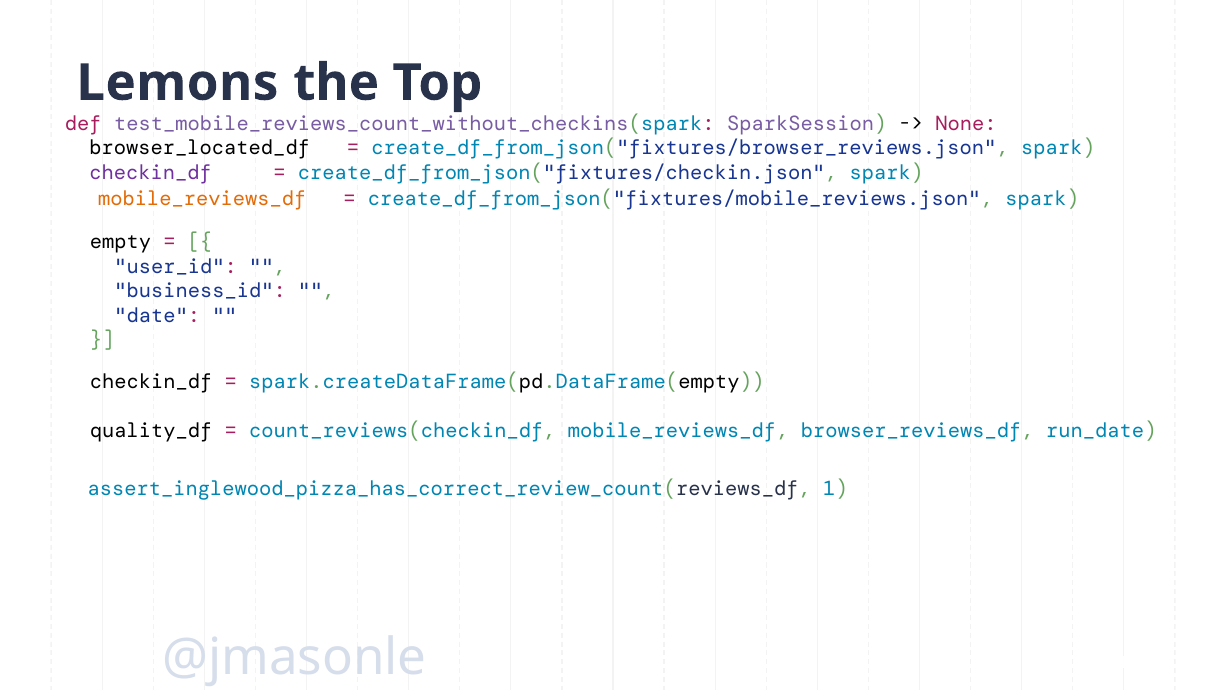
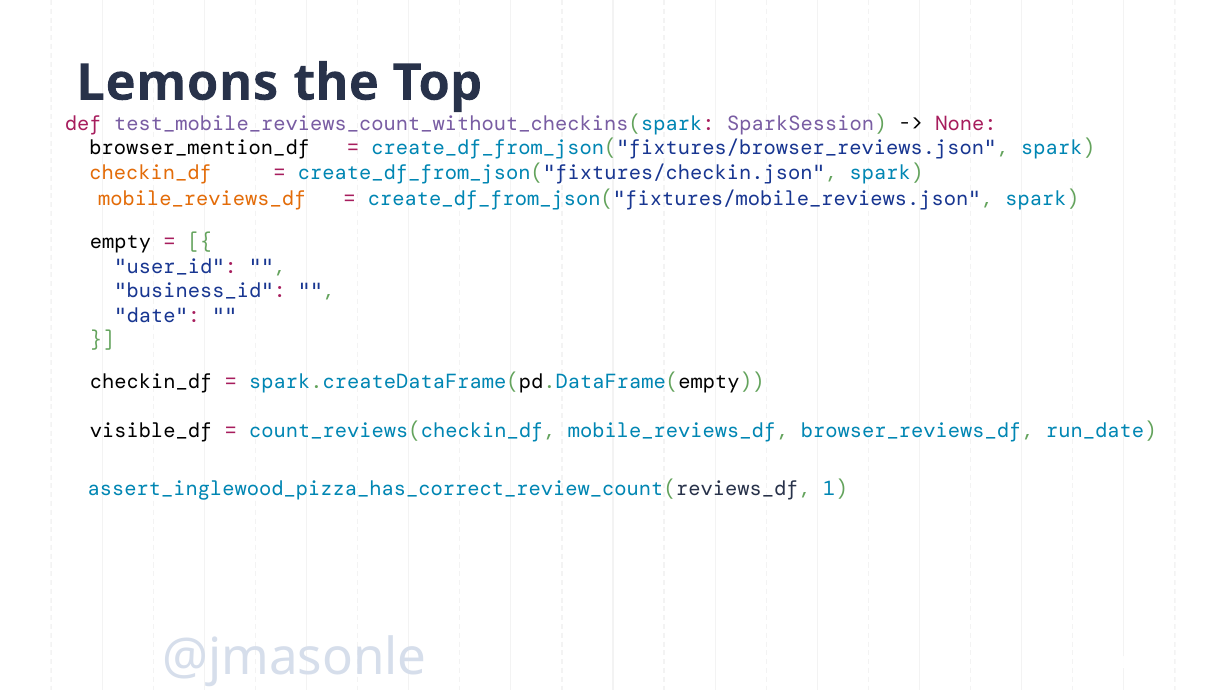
browser_located_df: browser_located_df -> browser_mention_df
checkin_df at (151, 173) colour: purple -> orange
quality_df: quality_df -> visible_df
